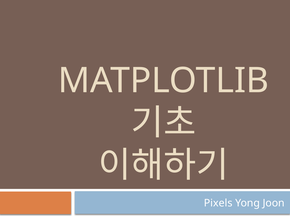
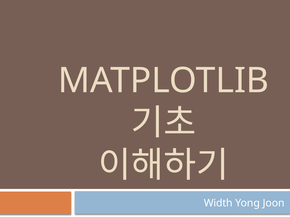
Pixels: Pixels -> Width
